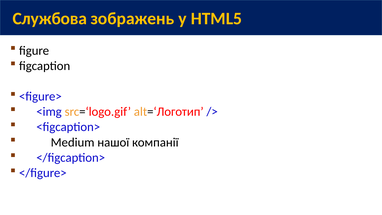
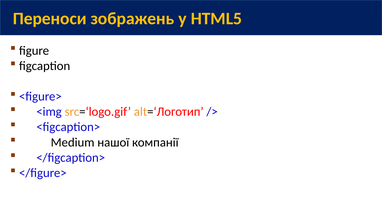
Службова: Службова -> Переноси
